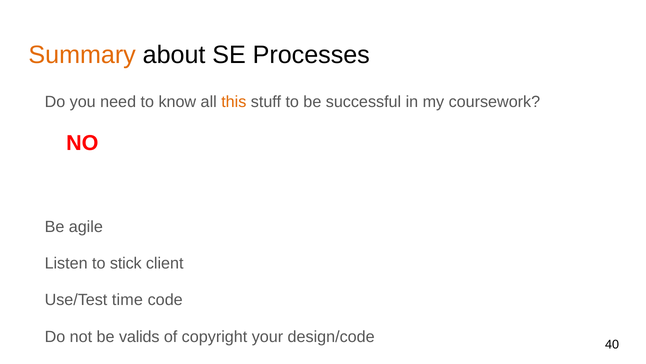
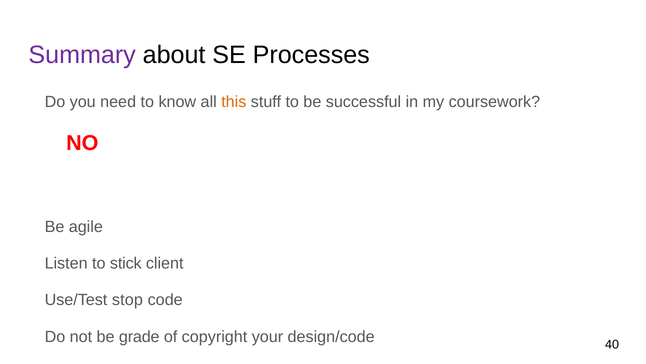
Summary colour: orange -> purple
time: time -> stop
valids: valids -> grade
